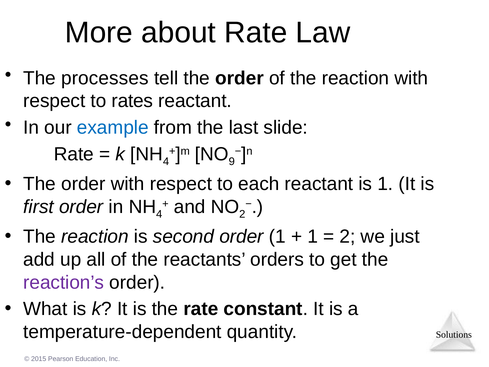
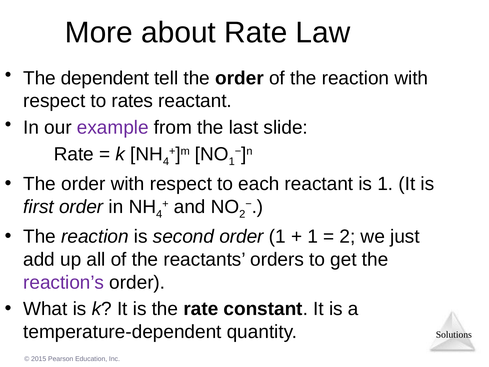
processes: processes -> dependent
example colour: blue -> purple
9 at (232, 162): 9 -> 1
